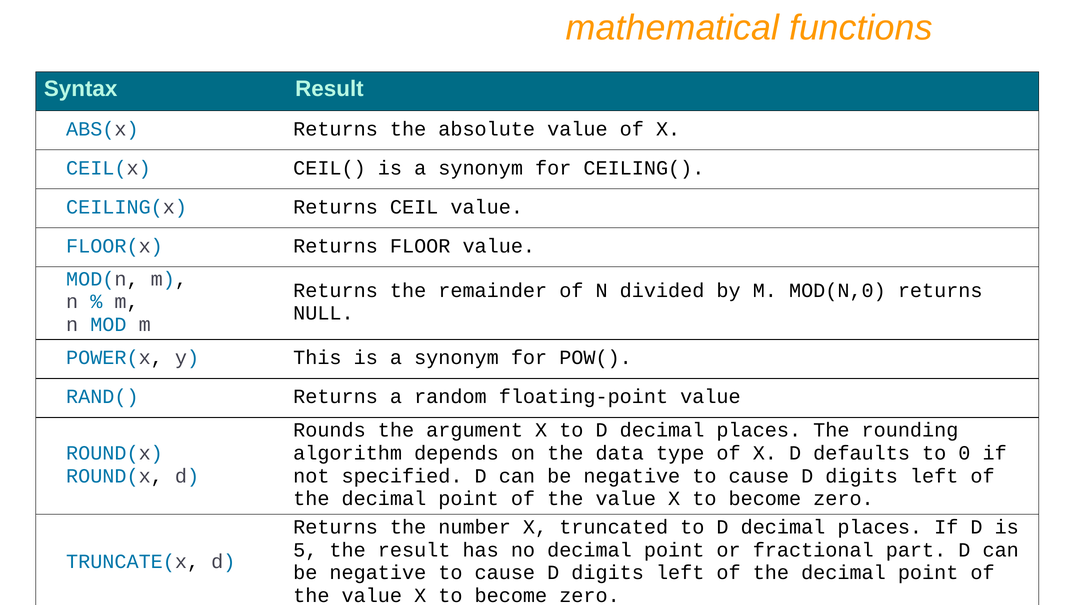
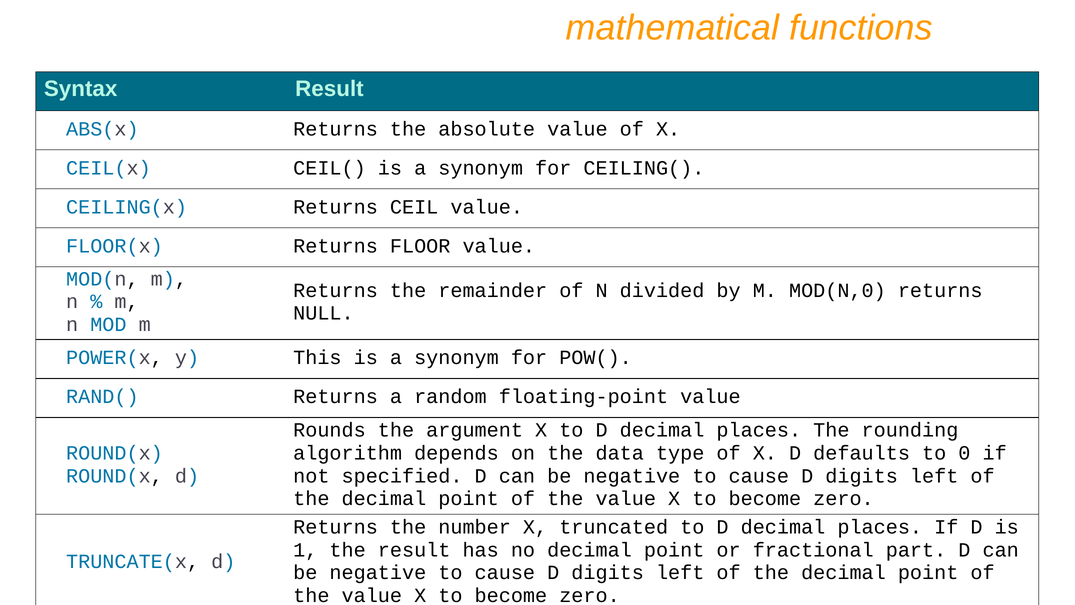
5: 5 -> 1
